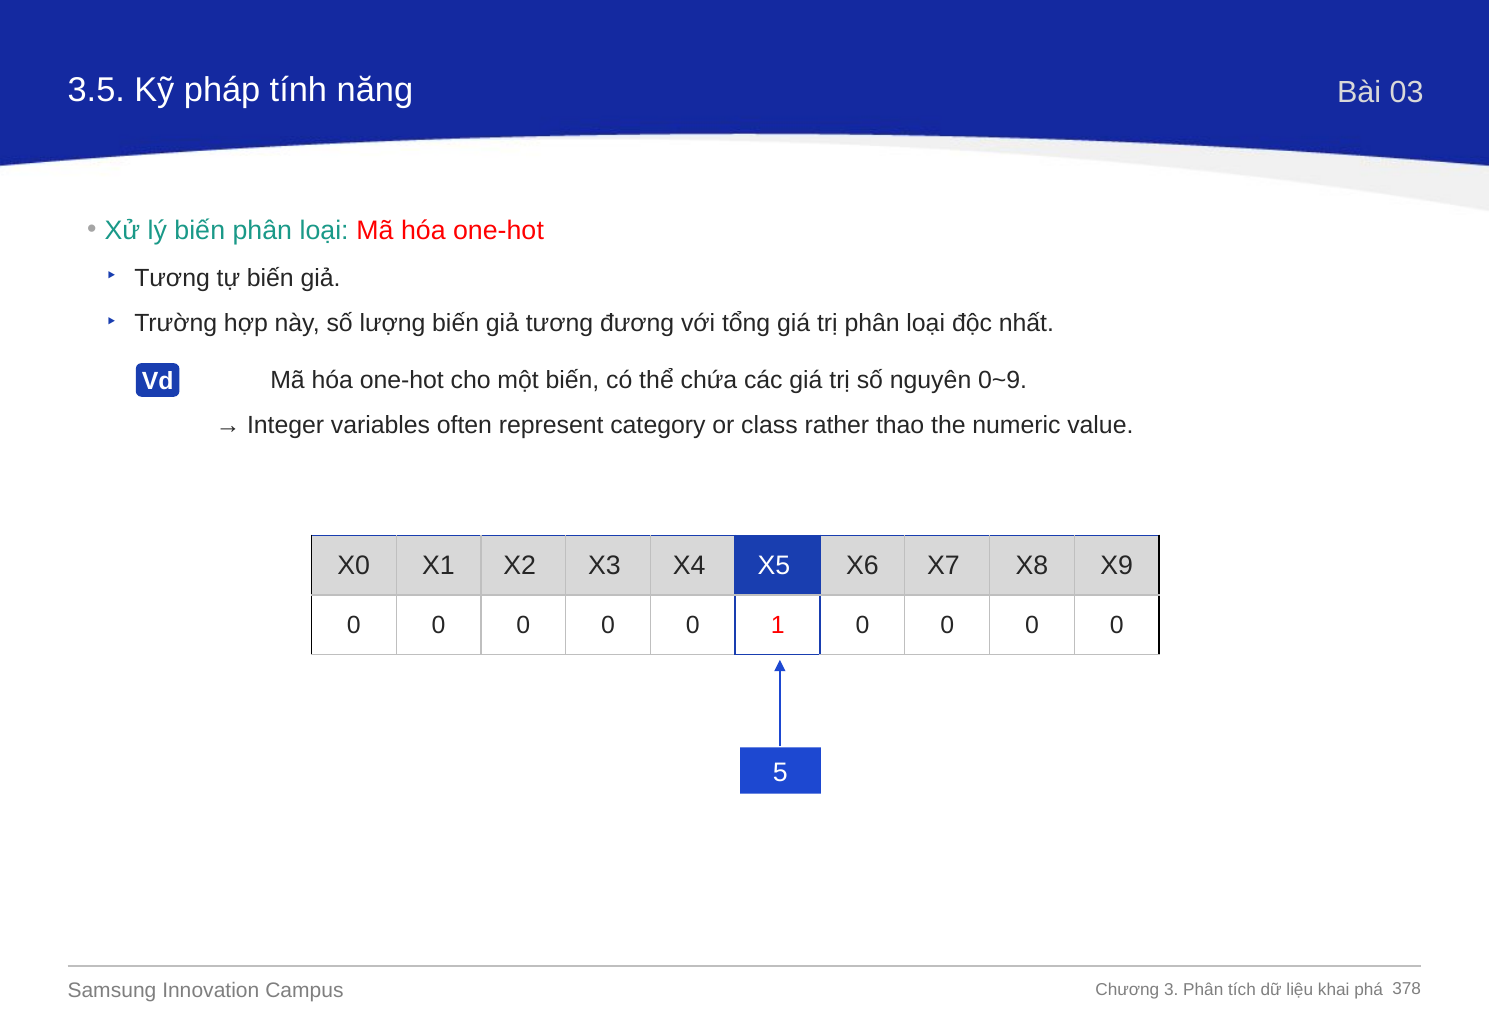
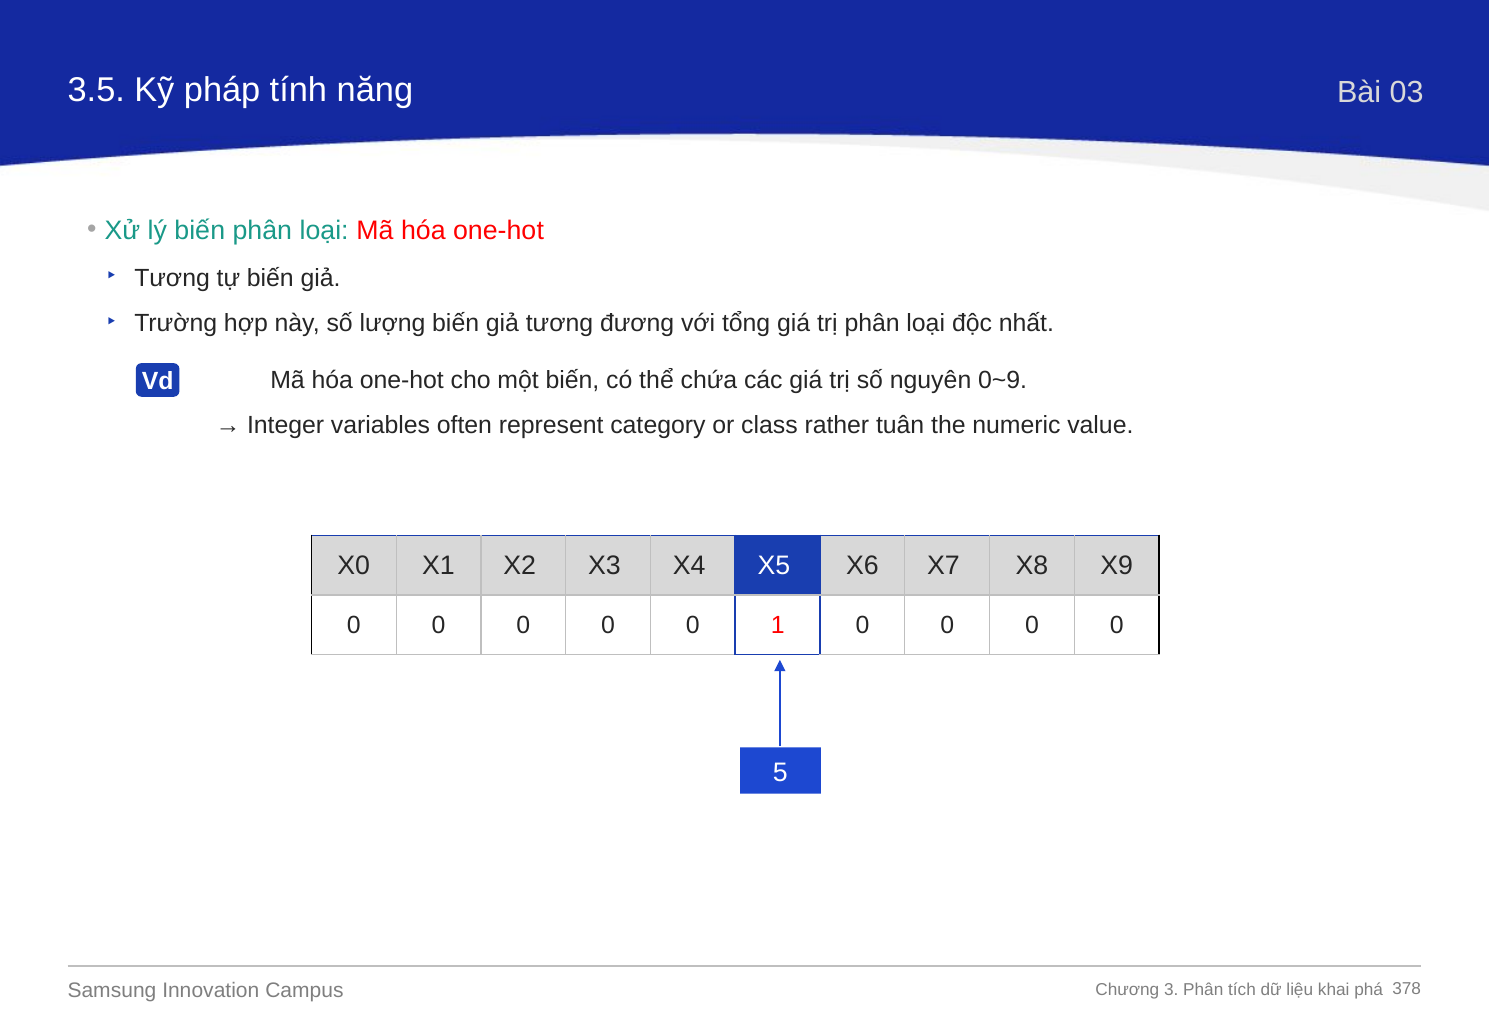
thao: thao -> tuân
